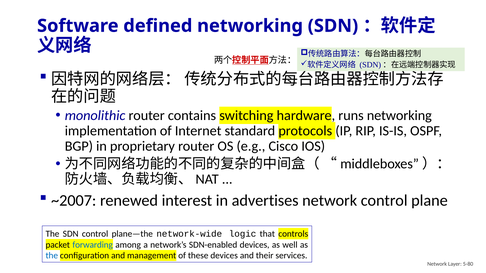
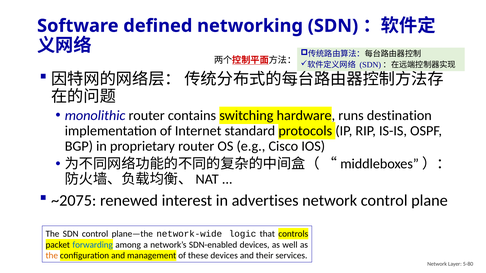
runs networking: networking -> destination
~2007: ~2007 -> ~2075
the at (52, 256) colour: blue -> orange
